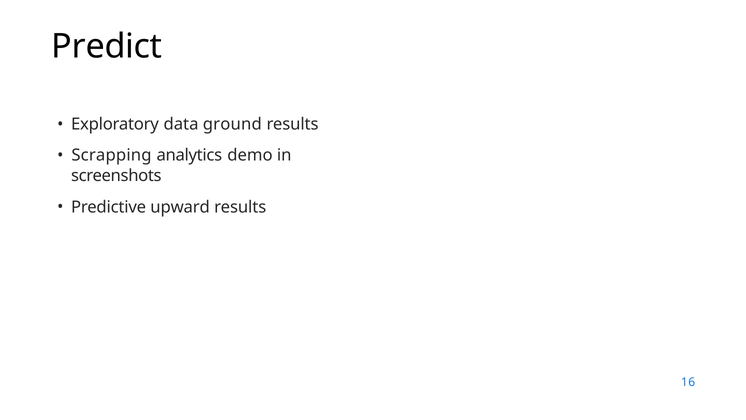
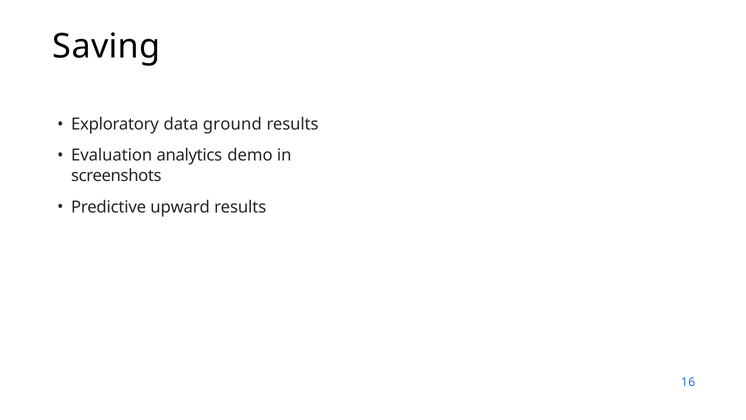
Predict: Predict -> Saving
Scrapping: Scrapping -> Evaluation
